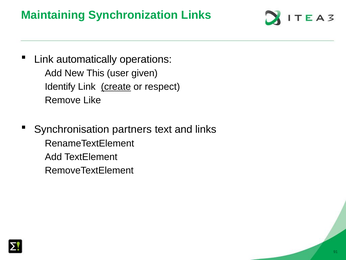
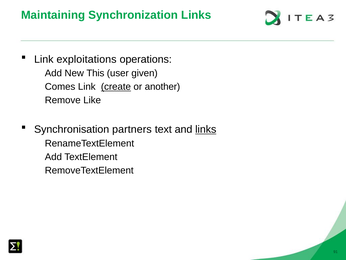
automatically: automatically -> exploitations
Identify: Identify -> Comes
respect: respect -> another
links at (206, 129) underline: none -> present
